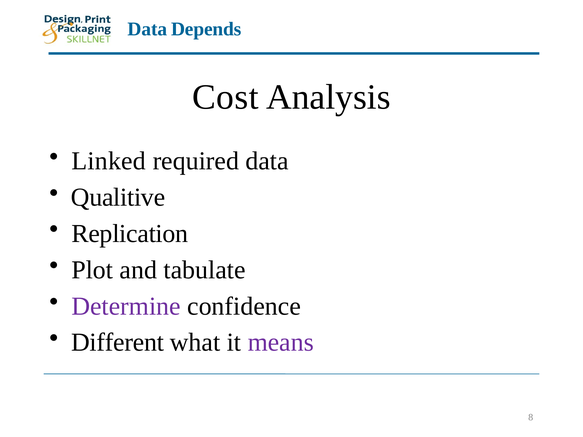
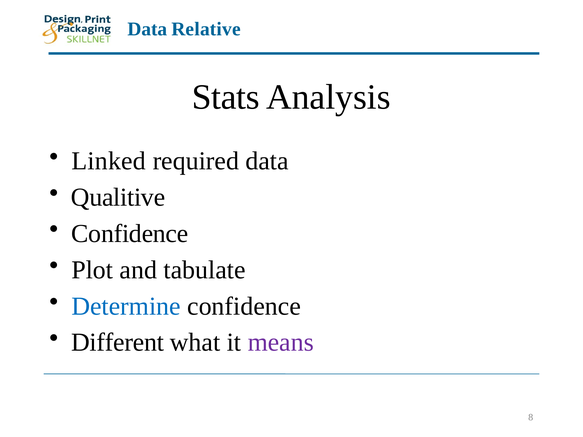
Depends: Depends -> Relative
Cost: Cost -> Stats
Replication at (130, 234): Replication -> Confidence
Determine colour: purple -> blue
